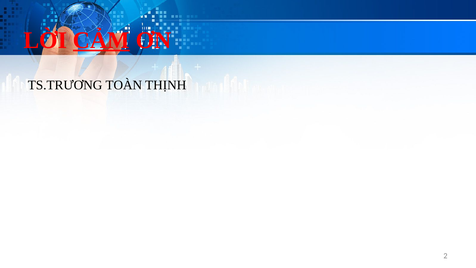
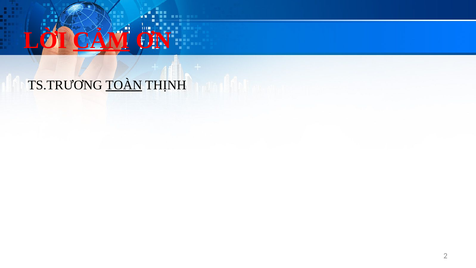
TOÀN underline: none -> present
